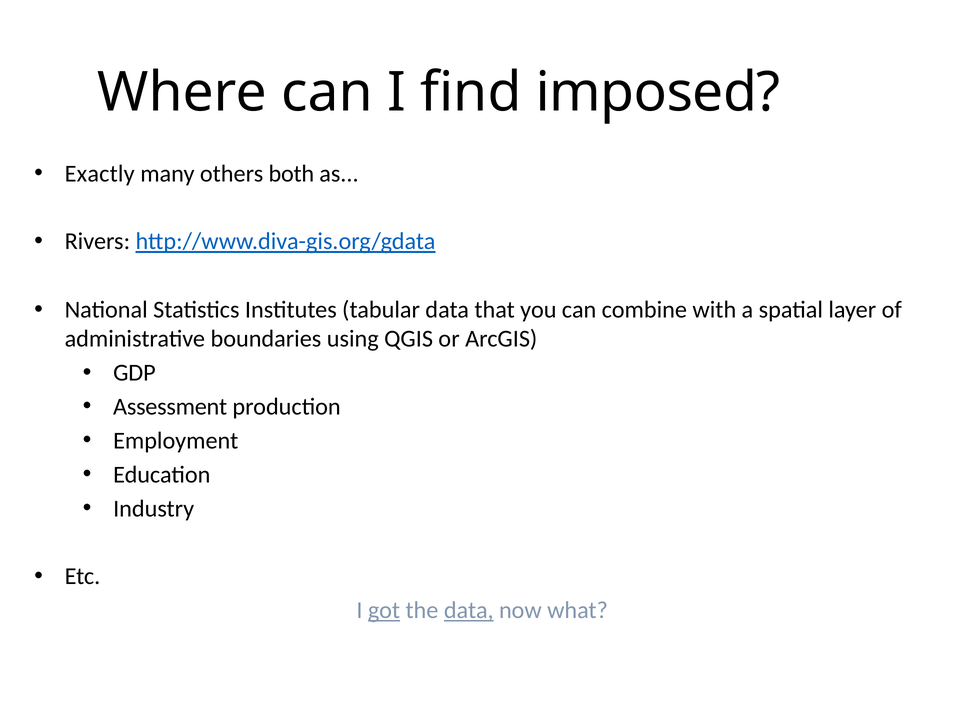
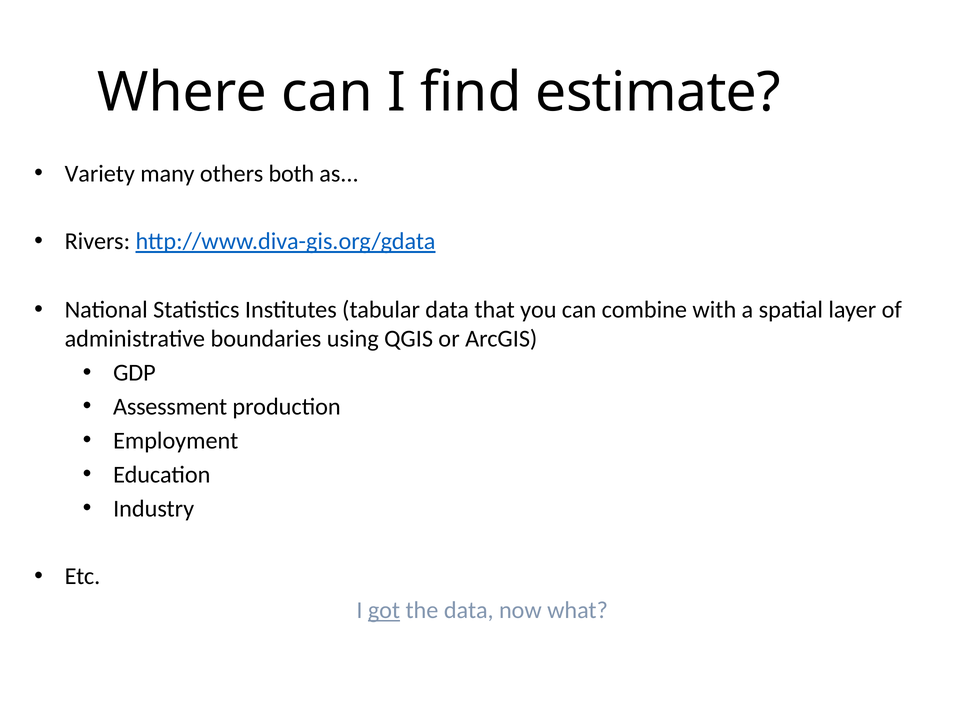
imposed: imposed -> estimate
Exactly: Exactly -> Variety
data at (469, 611) underline: present -> none
